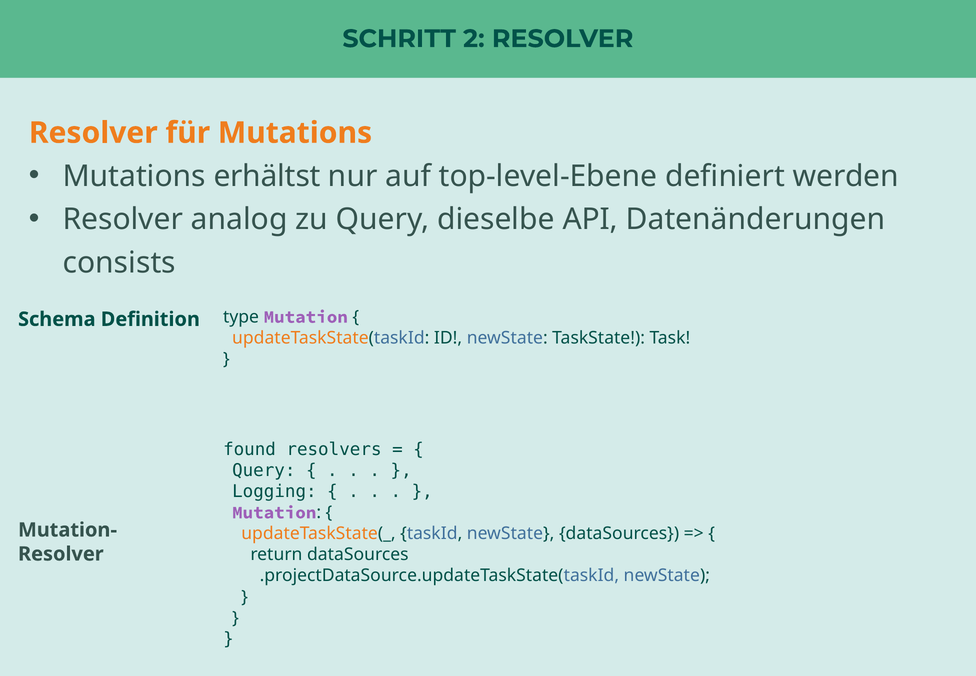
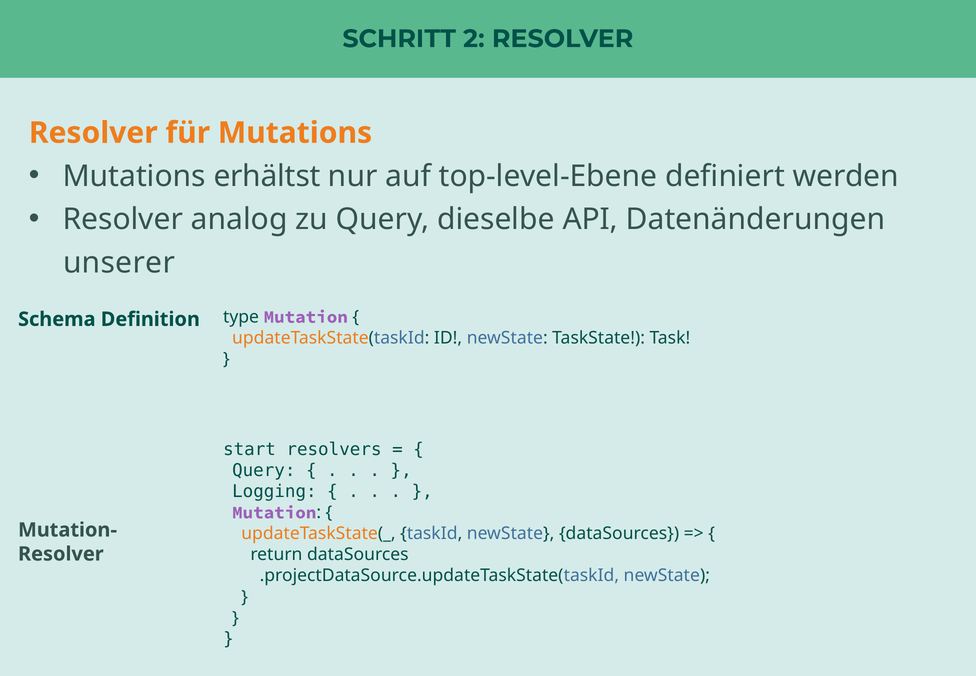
consists: consists -> unserer
found: found -> start
